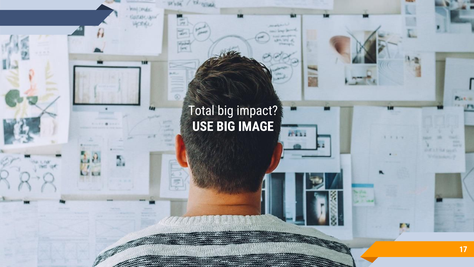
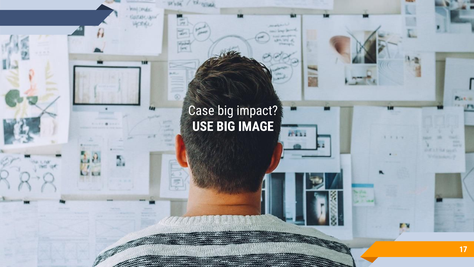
Total: Total -> Case
